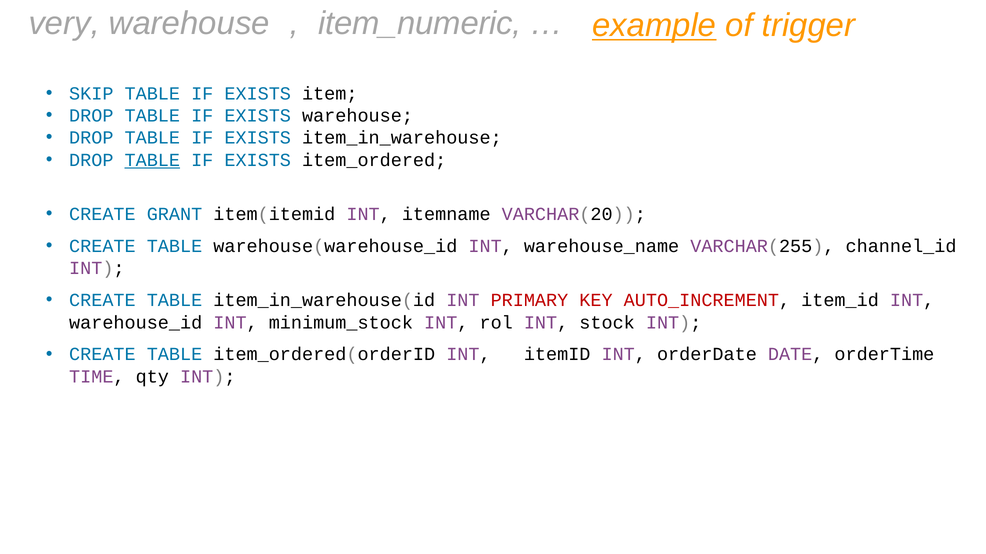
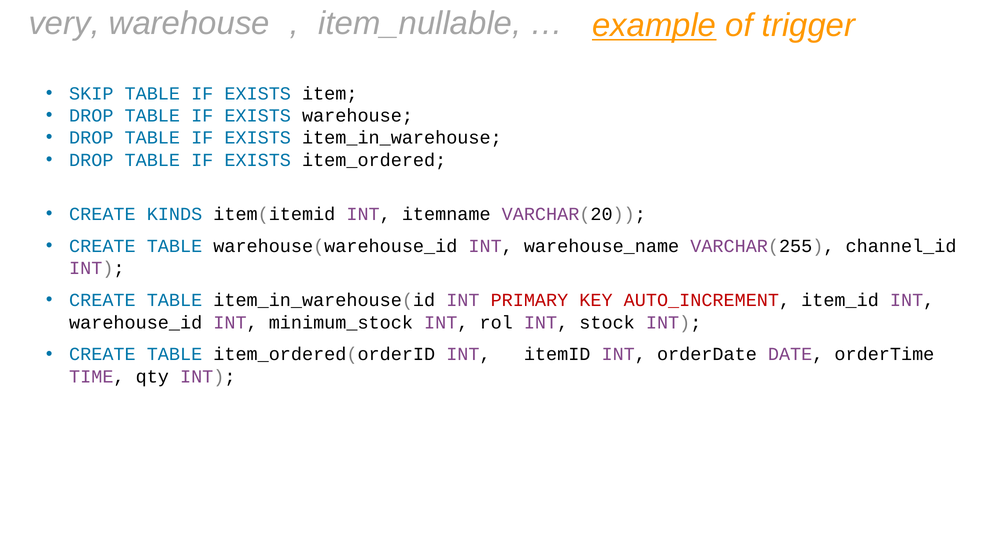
item_numeric: item_numeric -> item_nullable
TABLE at (152, 160) underline: present -> none
GRANT: GRANT -> KINDS
